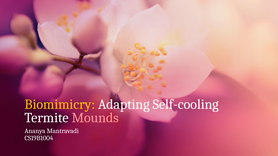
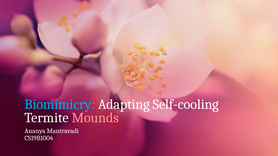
Biomimicry colour: yellow -> light blue
